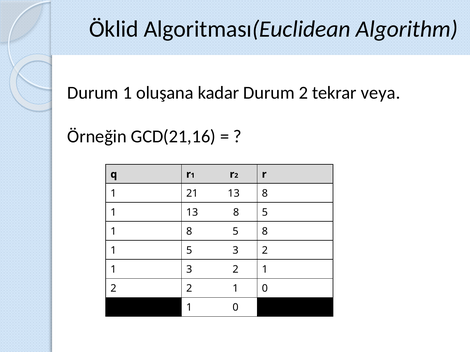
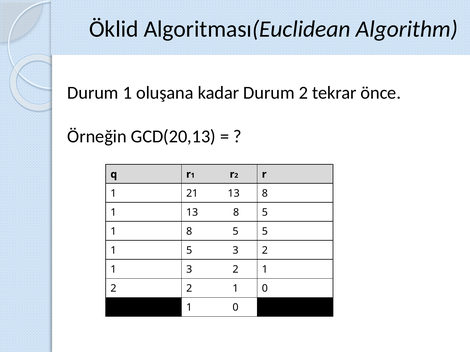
veya: veya -> önce
GCD(21,16: GCD(21,16 -> GCD(20,13
5 8: 8 -> 5
